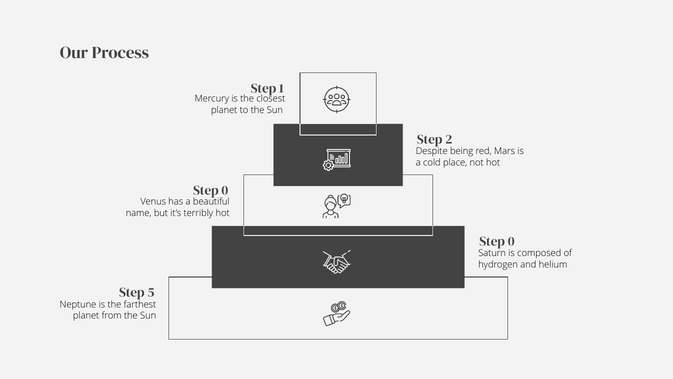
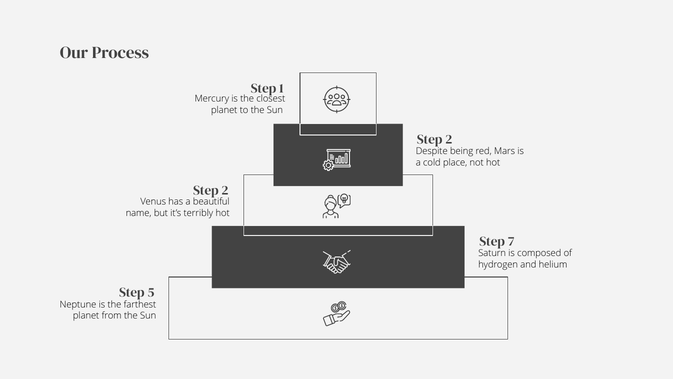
0 at (225, 190): 0 -> 2
0 at (511, 241): 0 -> 7
